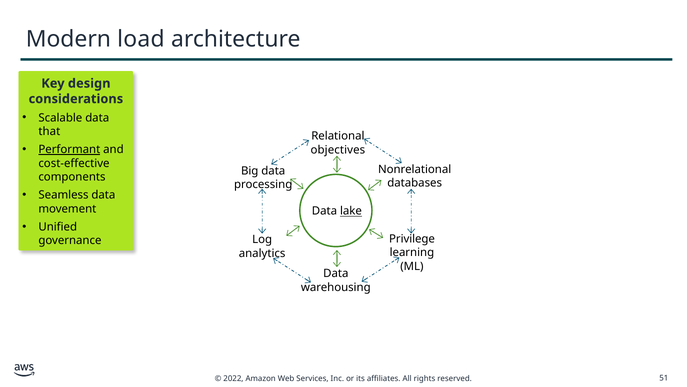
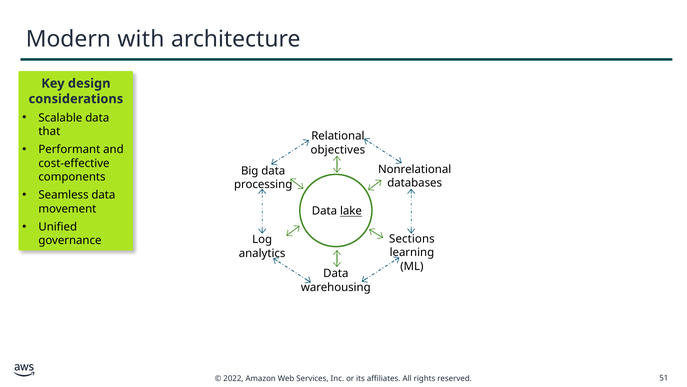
load: load -> with
Performant underline: present -> none
Privilege: Privilege -> Sections
